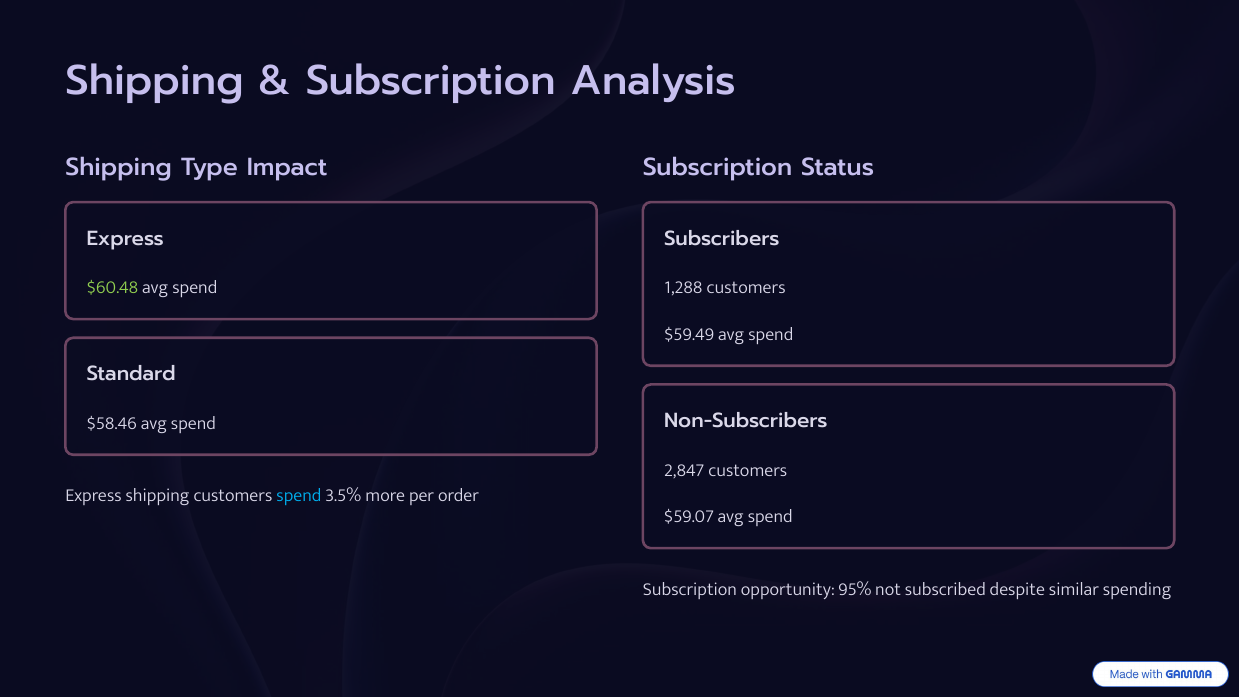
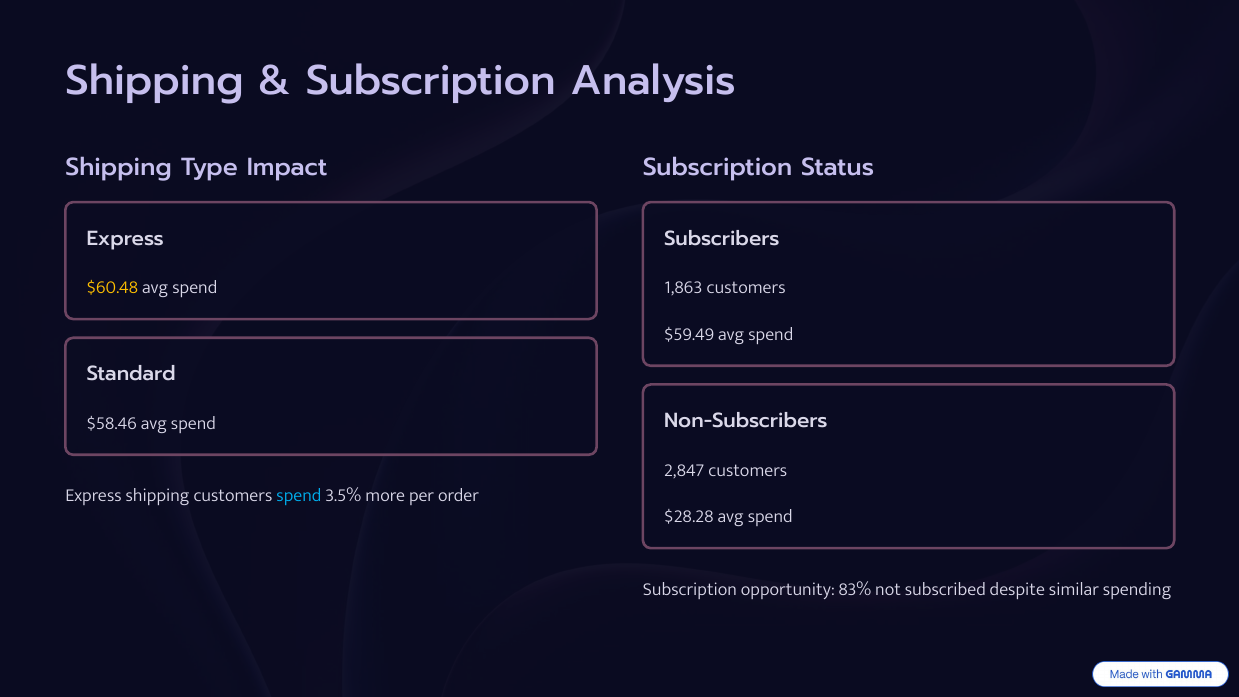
$60.48 colour: light green -> yellow
1,288: 1,288 -> 1,863
$59.07: $59.07 -> $28.28
95%: 95% -> 83%
